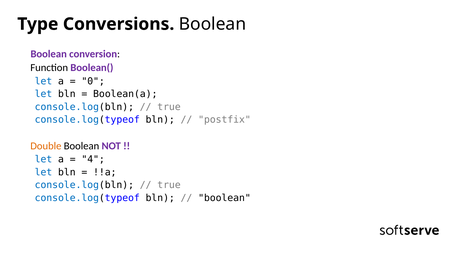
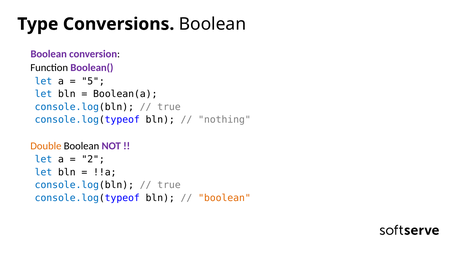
0: 0 -> 5
postfix: postfix -> nothing
4: 4 -> 2
boolean at (224, 198) colour: black -> orange
